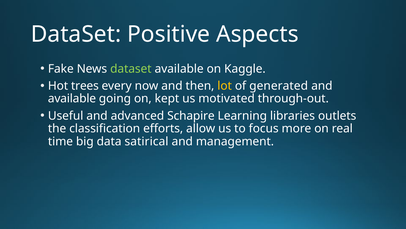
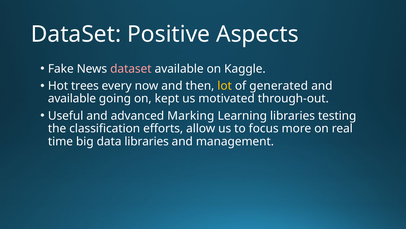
dataset at (131, 69) colour: light green -> pink
Schapire: Schapire -> Marking
outlets: outlets -> testing
data satirical: satirical -> libraries
